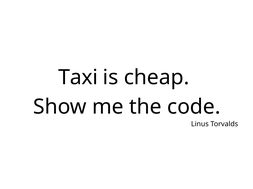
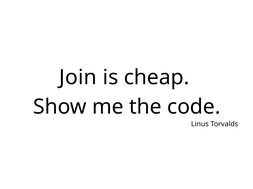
Taxi: Taxi -> Join
